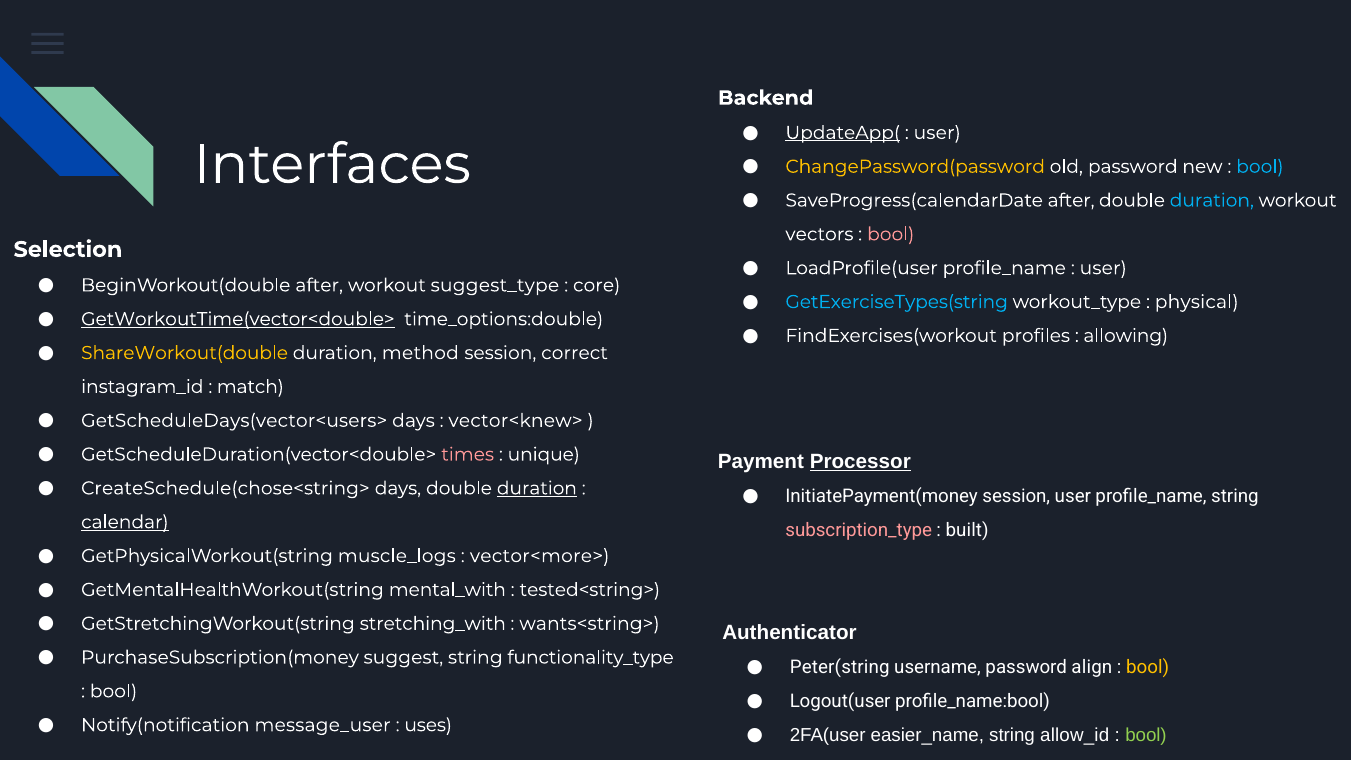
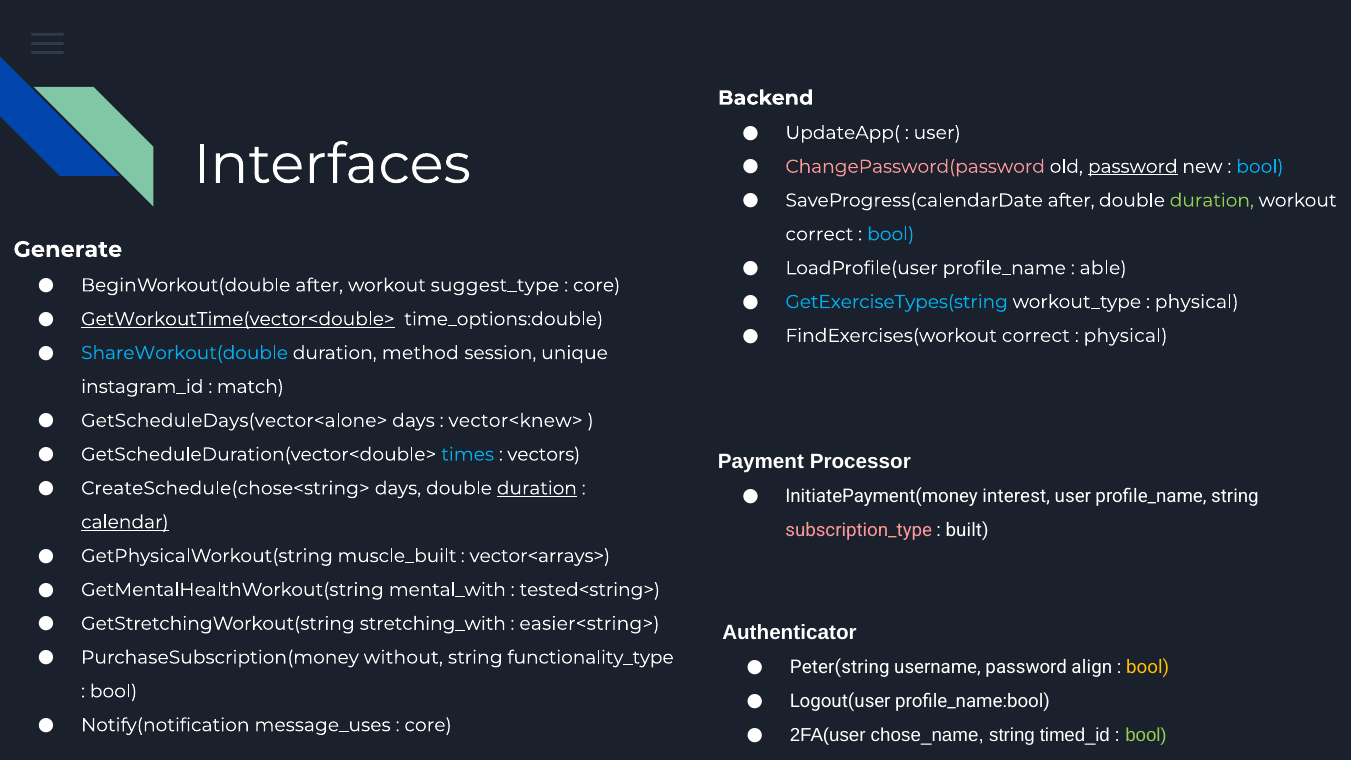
UpdateApp( underline: present -> none
ChangePassword(password colour: yellow -> pink
password at (1133, 167) underline: none -> present
duration at (1212, 200) colour: light blue -> light green
vectors at (819, 234): vectors -> correct
bool at (891, 234) colour: pink -> light blue
Selection: Selection -> Generate
user at (1103, 268): user -> able
FindExercises(workout profiles: profiles -> correct
allowing at (1126, 336): allowing -> physical
ShareWorkout(double colour: yellow -> light blue
correct: correct -> unique
GetScheduleDays(vector<users>: GetScheduleDays(vector<users> -> GetScheduleDays(vector<alone>
times colour: pink -> light blue
unique: unique -> vectors
Processor underline: present -> none
InitiatePayment(money session: session -> interest
muscle_logs: muscle_logs -> muscle_built
vector<more>: vector<more> -> vector<arrays>
wants<string>: wants<string> -> easier<string>
suggest: suggest -> without
message_user: message_user -> message_uses
uses at (428, 725): uses -> core
easier_name: easier_name -> chose_name
allow_id: allow_id -> timed_id
